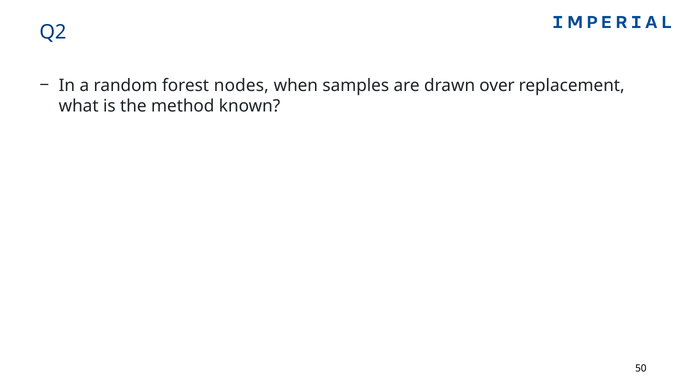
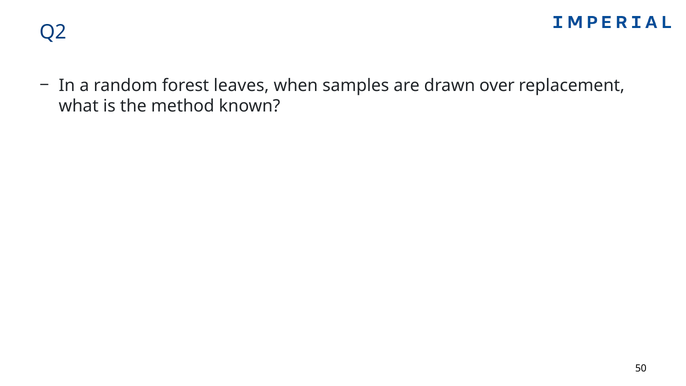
nodes: nodes -> leaves
